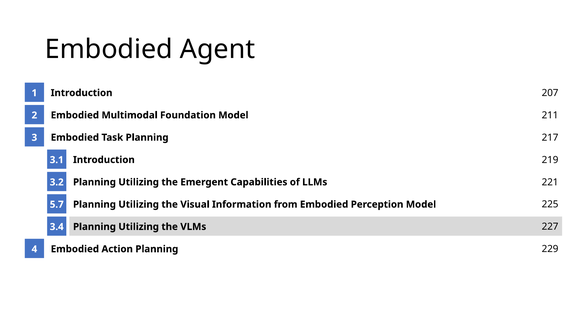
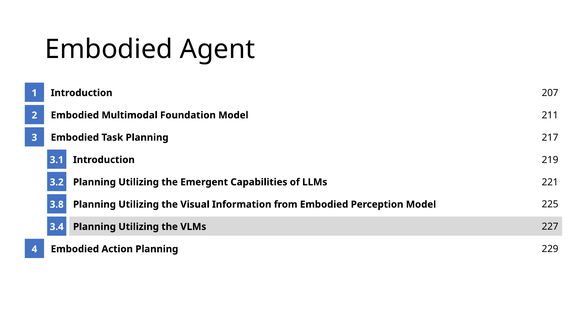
5.7: 5.7 -> 3.8
